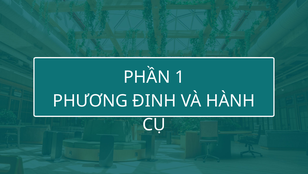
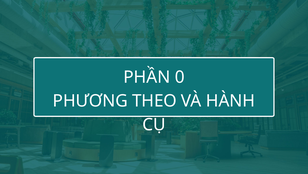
1: 1 -> 0
ĐINH: ĐINH -> THEO
